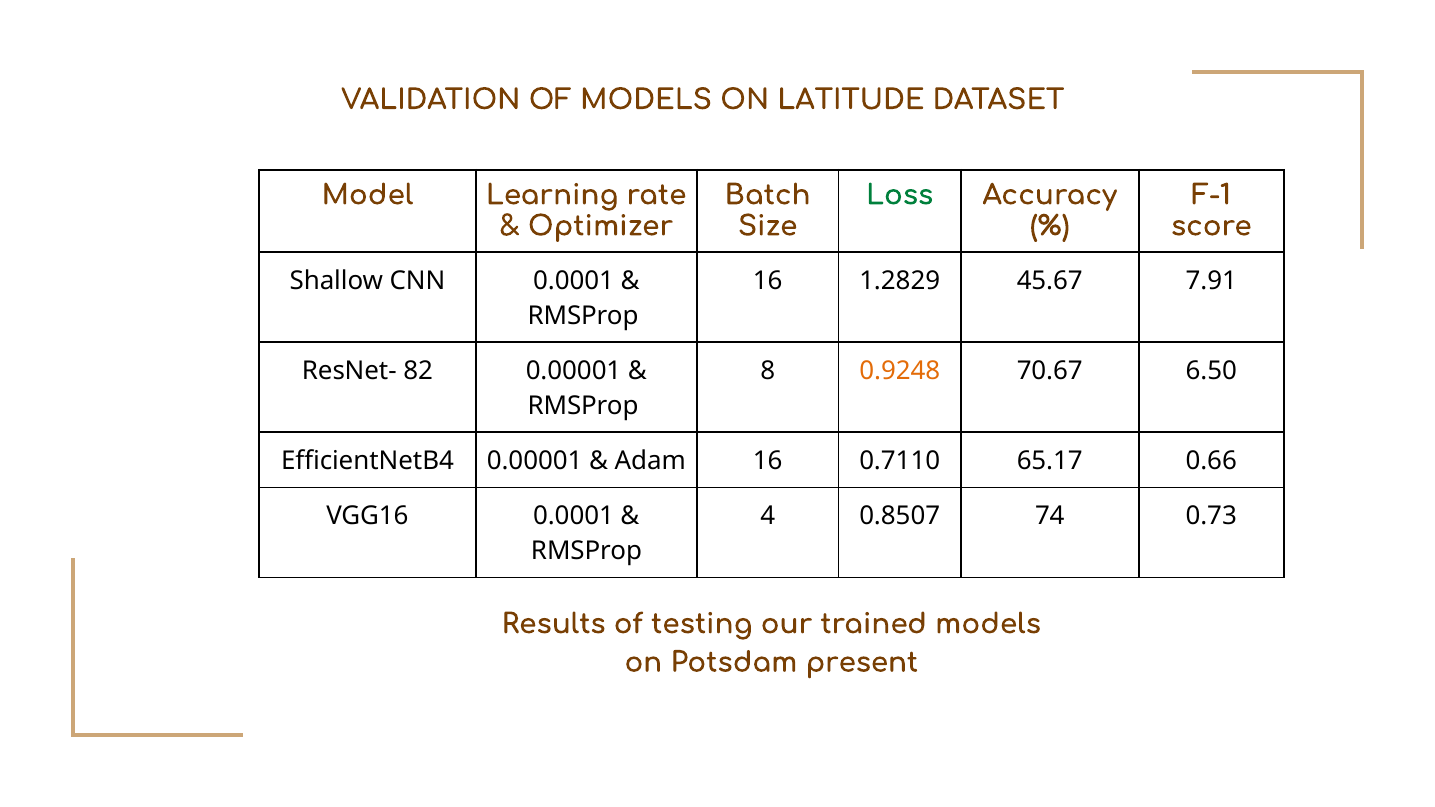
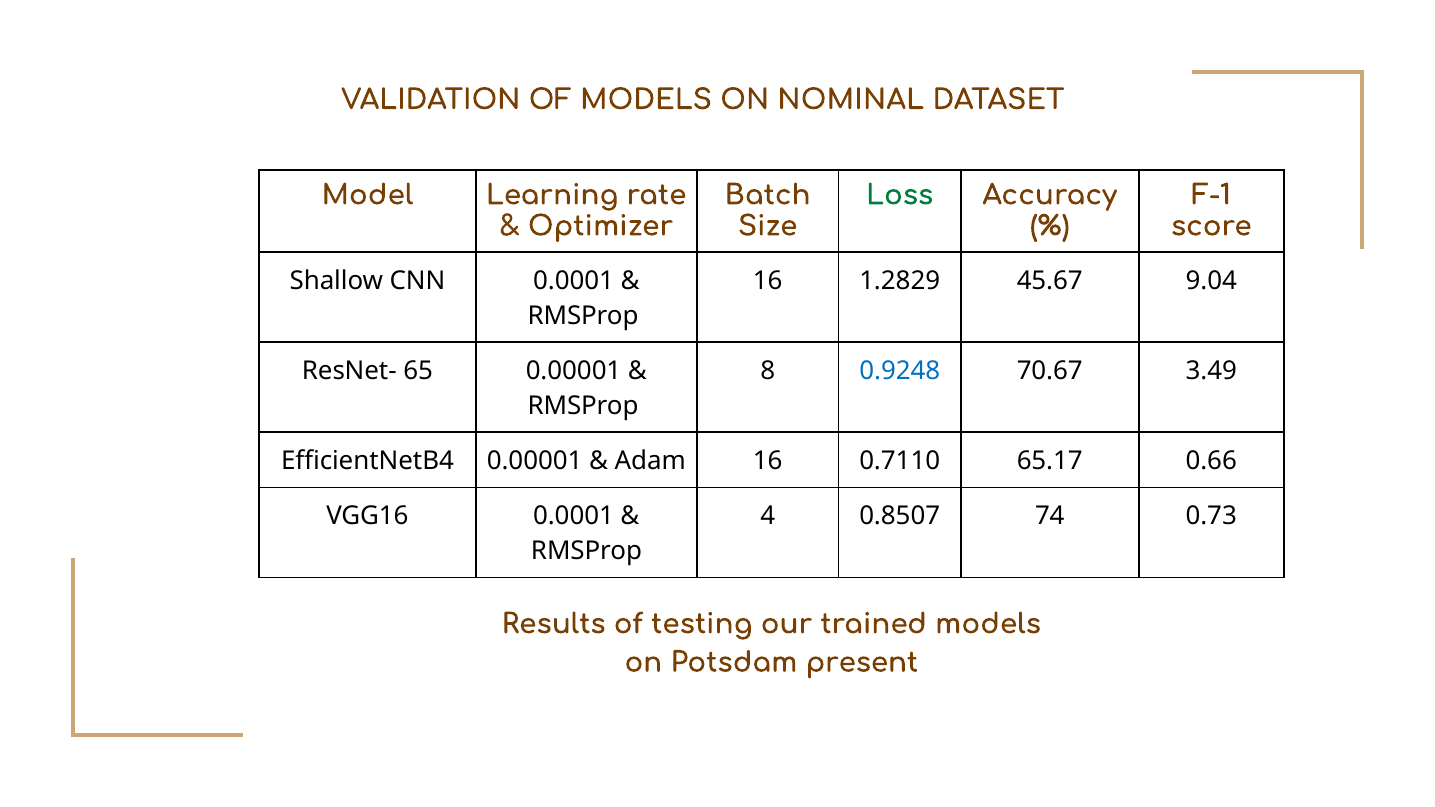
LATITUDE: LATITUDE -> NOMINAL
7.91: 7.91 -> 9.04
82: 82 -> 65
0.9248 colour: orange -> blue
6.50: 6.50 -> 3.49
